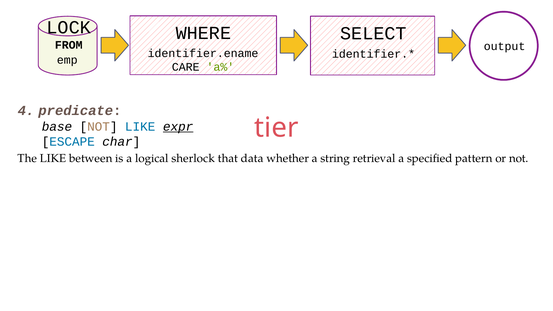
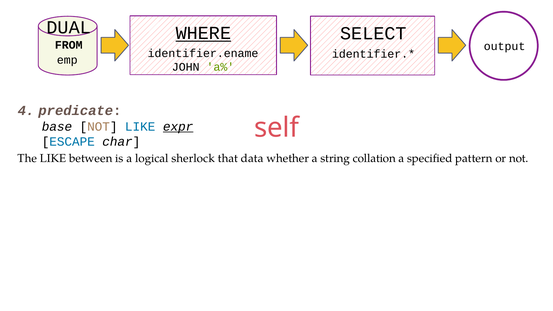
LOCK: LOCK -> DUAL
WHERE underline: none -> present
CARE: CARE -> JOHN
tier: tier -> self
retrieval: retrieval -> collation
